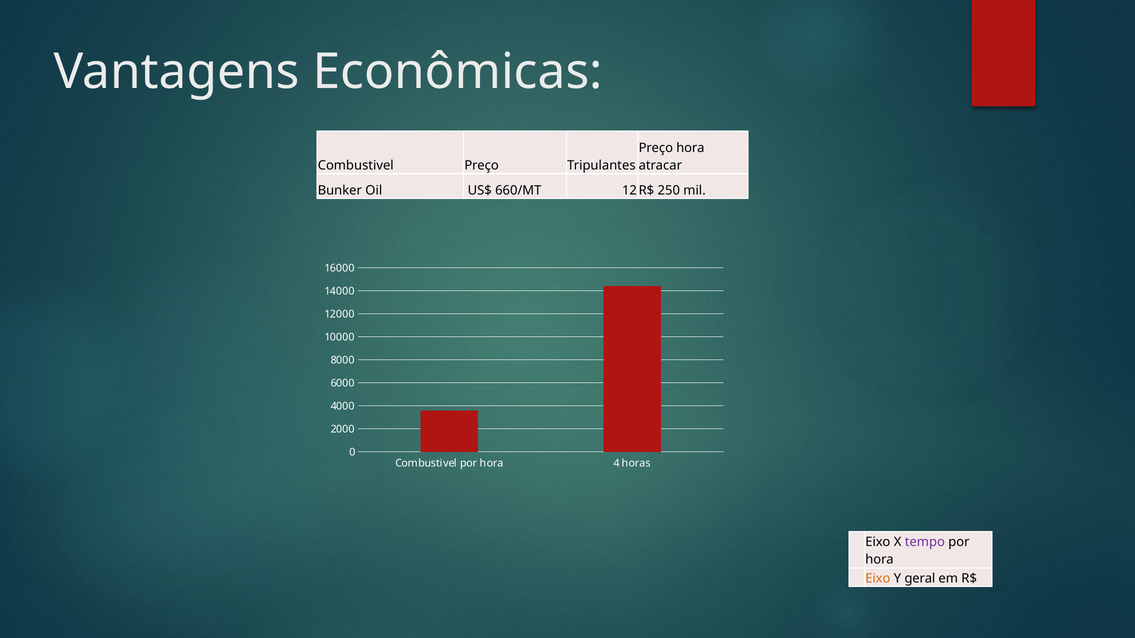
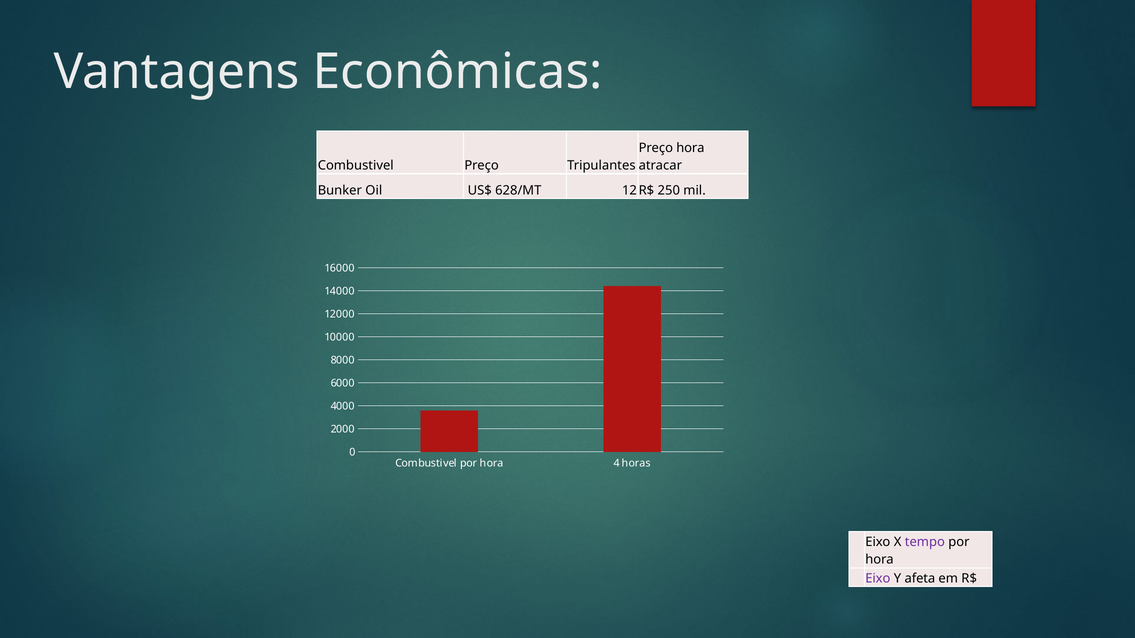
660/MT: 660/MT -> 628/MT
Eixo at (878, 579) colour: orange -> purple
geral: geral -> afeta
